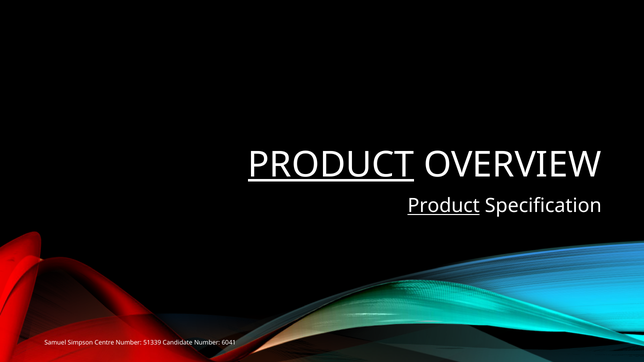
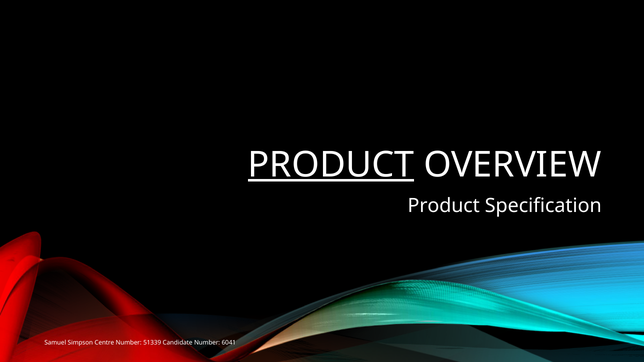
Product at (444, 206) underline: present -> none
